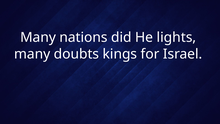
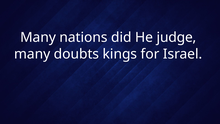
lights: lights -> judge
